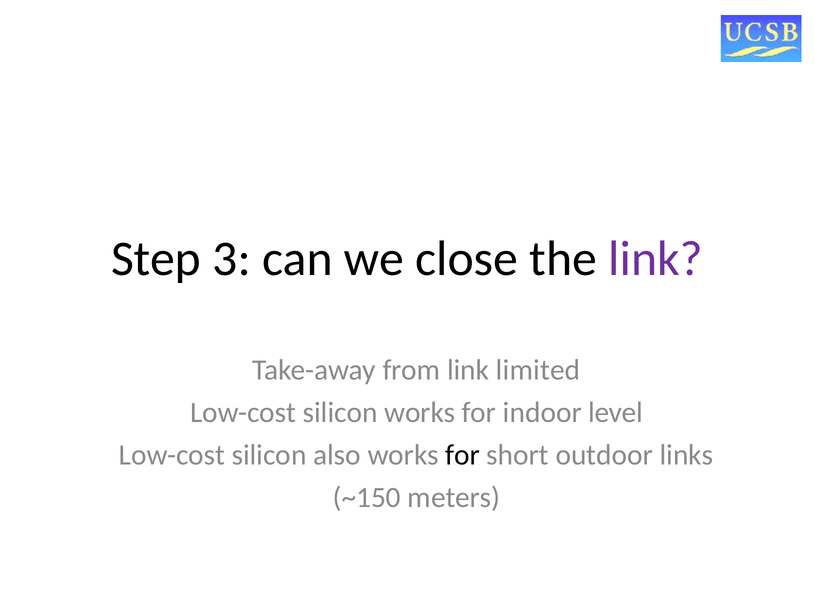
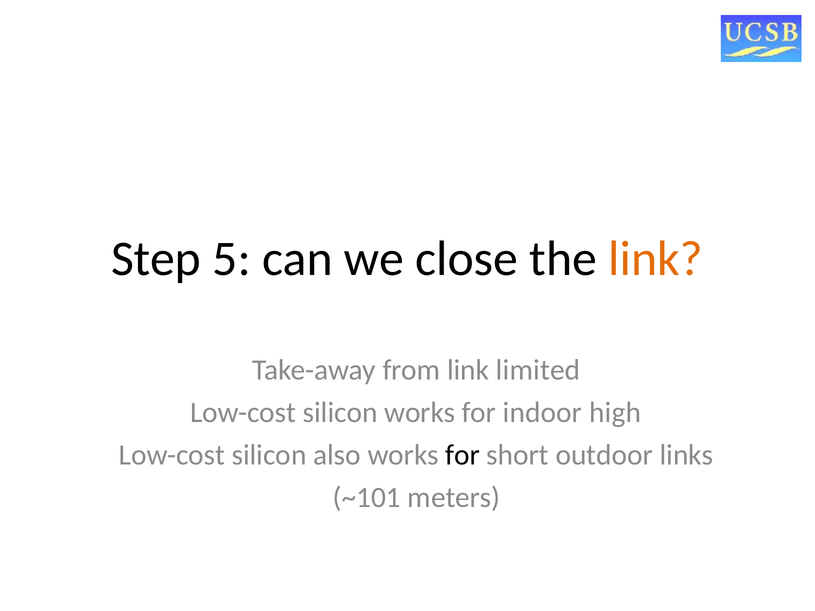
3: 3 -> 5
link at (656, 259) colour: purple -> orange
level: level -> high
~150: ~150 -> ~101
